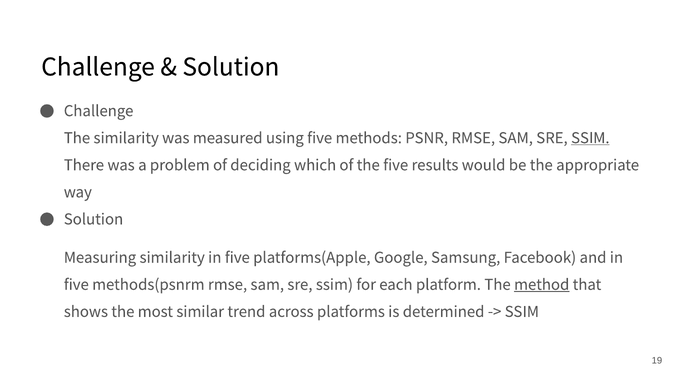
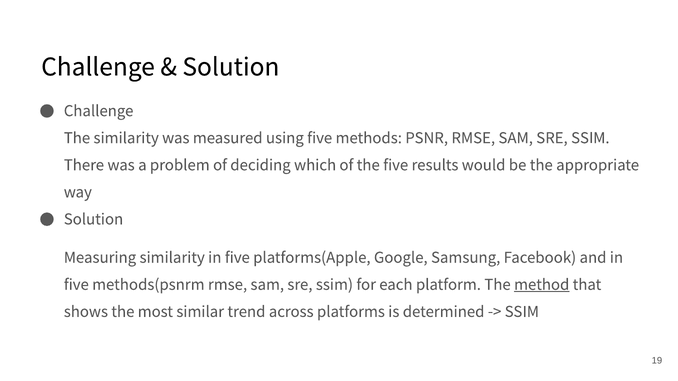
SSIM at (590, 138) underline: present -> none
